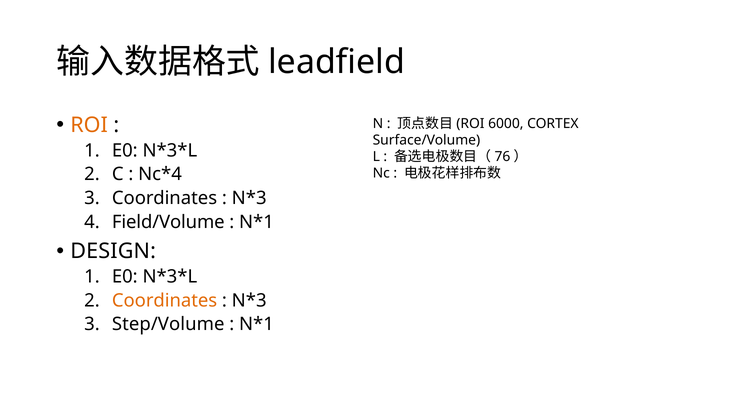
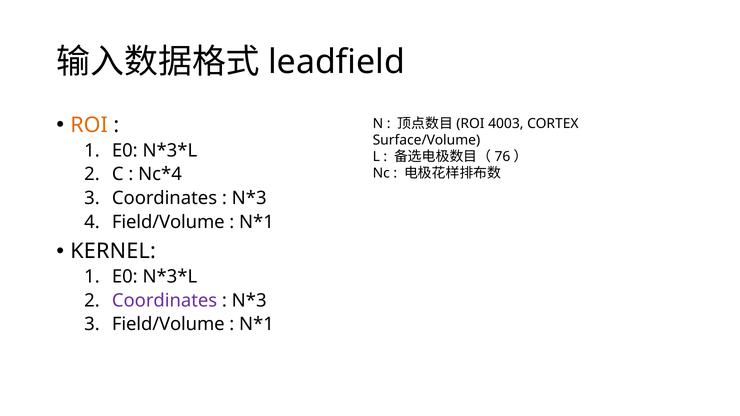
6000: 6000 -> 4003
DESIGN: DESIGN -> KERNEL
Coordinates at (165, 301) colour: orange -> purple
3 Step/Volume: Step/Volume -> Field/Volume
